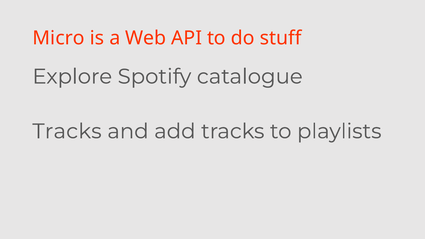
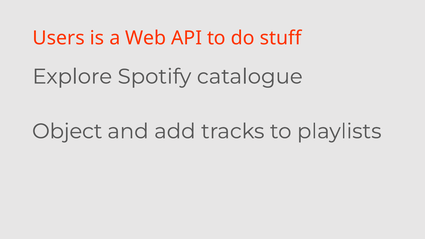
Micro: Micro -> Users
Tracks at (67, 131): Tracks -> Object
